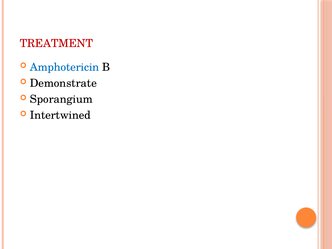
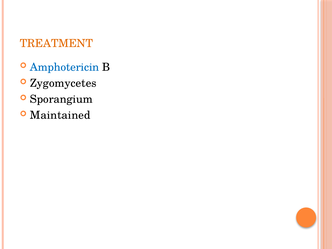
TREATMENT colour: red -> orange
Demonstrate: Demonstrate -> Zygomycetes
Intertwined: Intertwined -> Maintained
